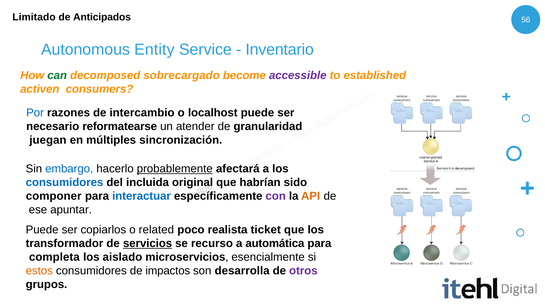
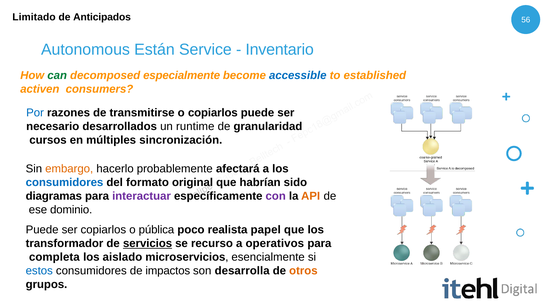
Entity: Entity -> Están
sobrecargado: sobrecargado -> especialmente
accessible colour: purple -> blue
intercambio: intercambio -> transmitirse
o localhost: localhost -> copiarlos
reformatearse: reformatearse -> desarrollados
atender: atender -> runtime
juegan: juegan -> cursos
embargo colour: blue -> orange
probablemente underline: present -> none
incluida: incluida -> formato
componer: componer -> diagramas
interactuar colour: blue -> purple
apuntar: apuntar -> dominio
related: related -> pública
ticket: ticket -> papel
automática: automática -> operativos
estos colour: orange -> blue
otros colour: purple -> orange
